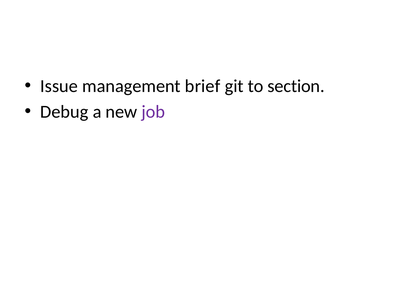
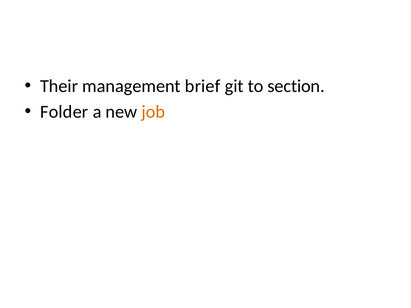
Issue: Issue -> Their
Debug: Debug -> Folder
job colour: purple -> orange
